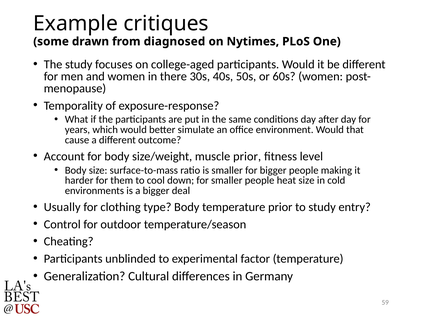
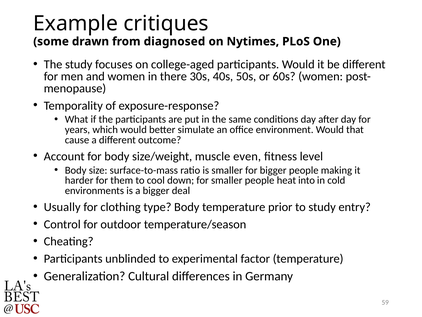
muscle prior: prior -> even
heat size: size -> into
